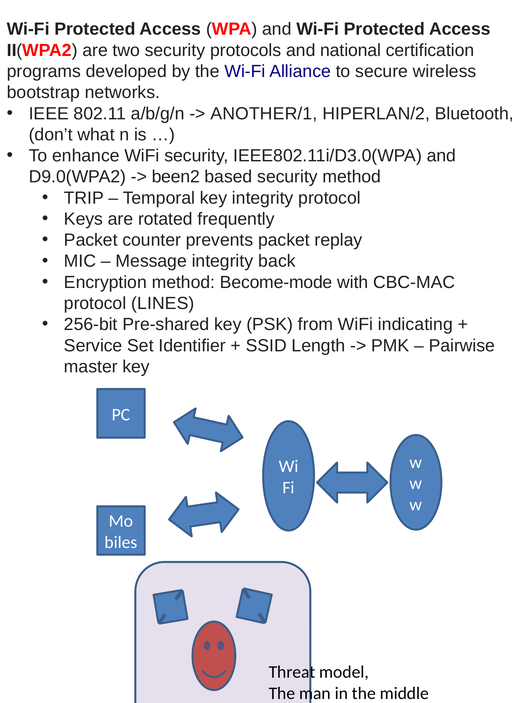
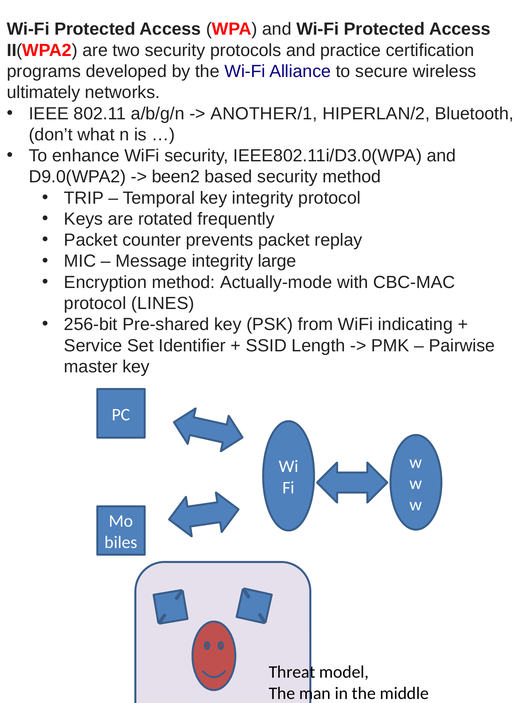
national: national -> practice
bootstrap: bootstrap -> ultimately
back: back -> large
Become-mode: Become-mode -> Actually-mode
